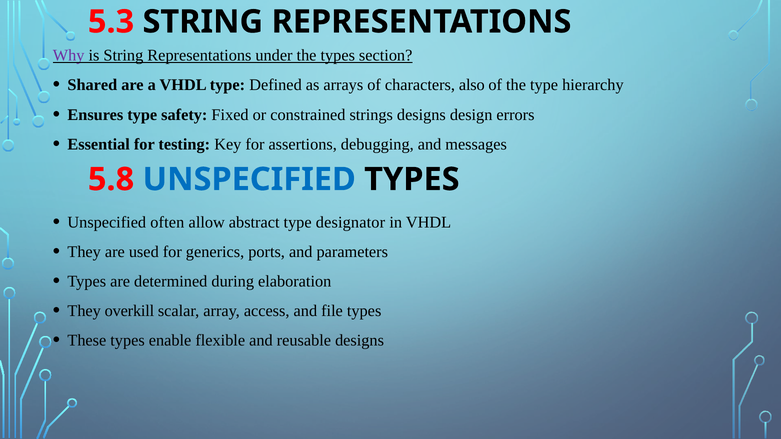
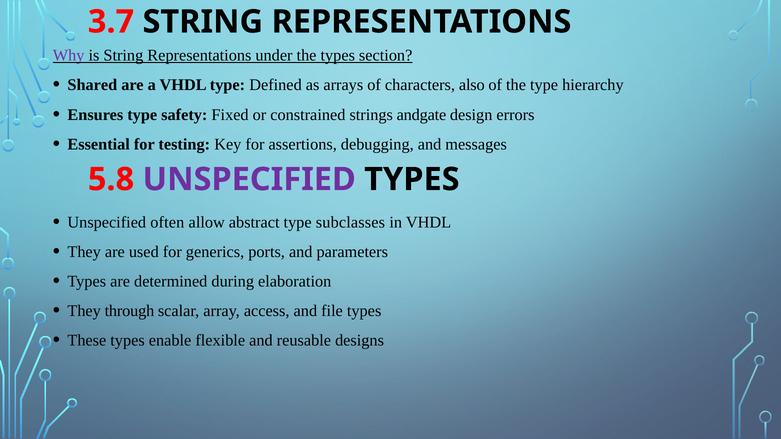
5.3: 5.3 -> 3.7
strings designs: designs -> andgate
UNSPECIFIED at (249, 180) colour: blue -> purple
designator: designator -> subclasses
overkill: overkill -> through
